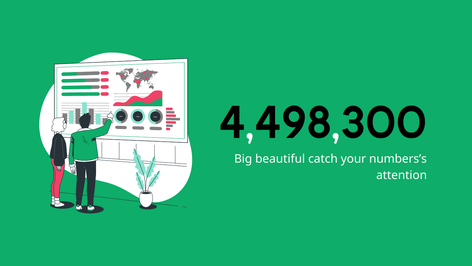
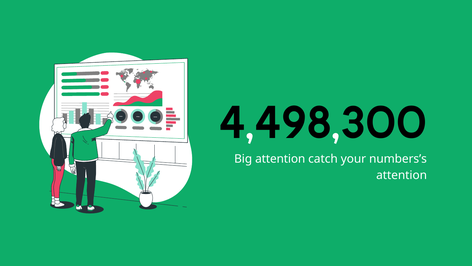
Big beautiful: beautiful -> attention
